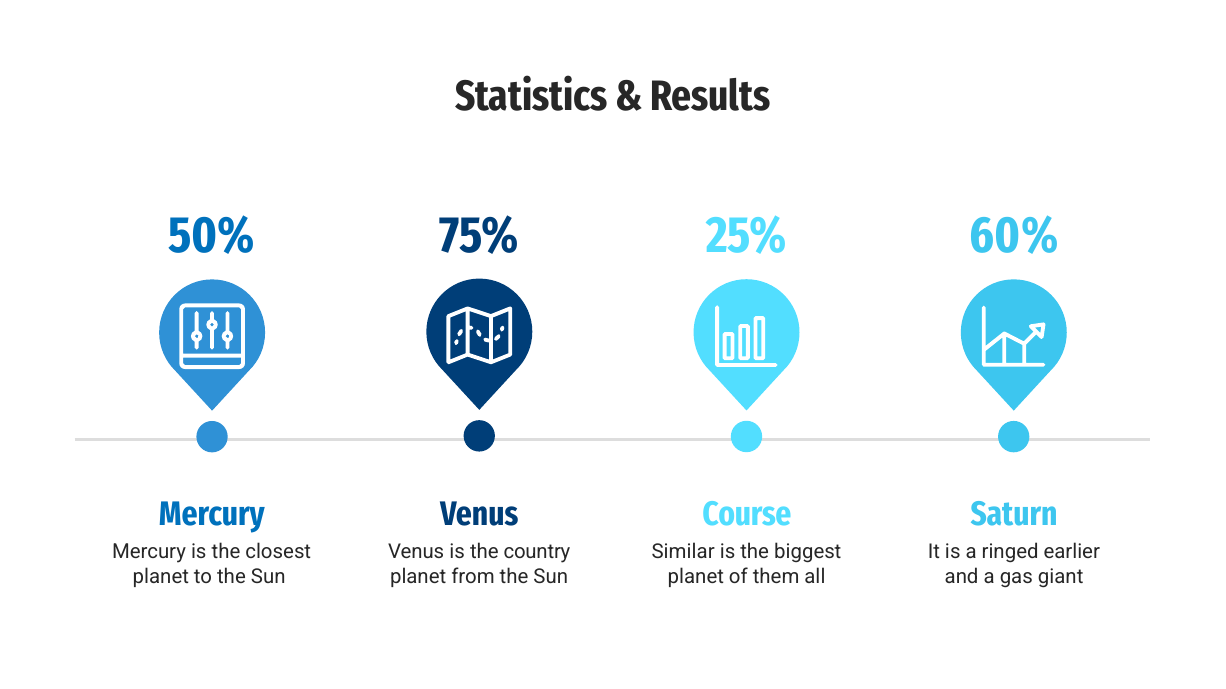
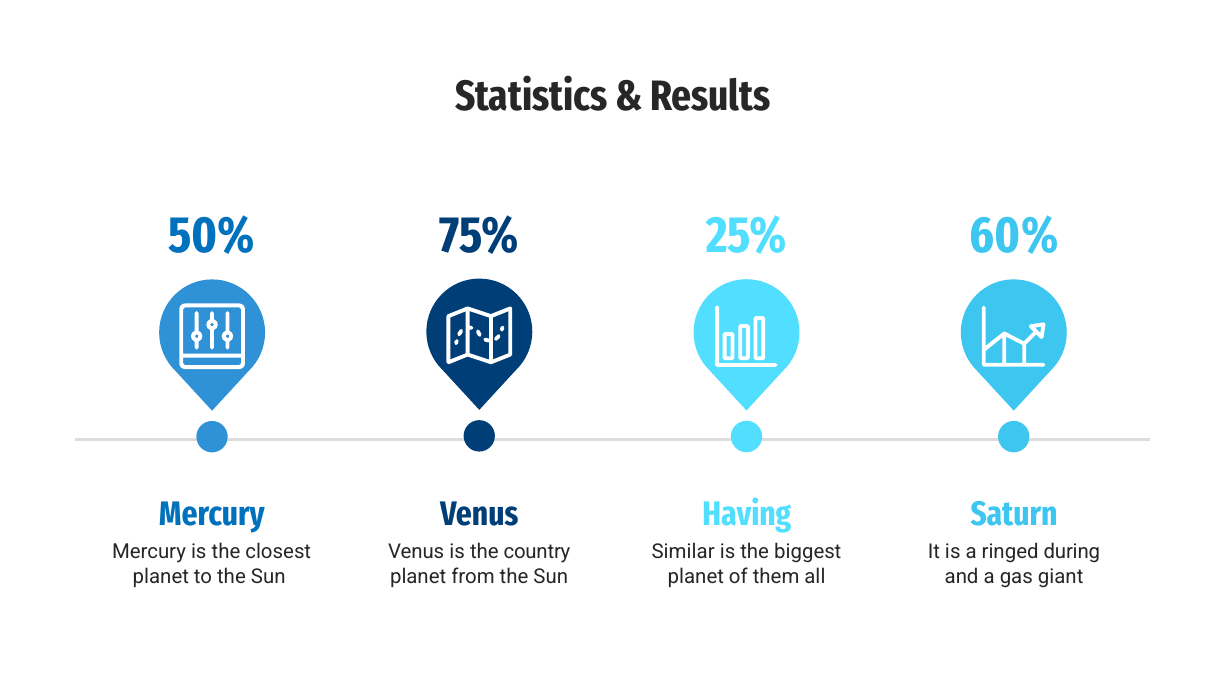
Course: Course -> Having
earlier: earlier -> during
